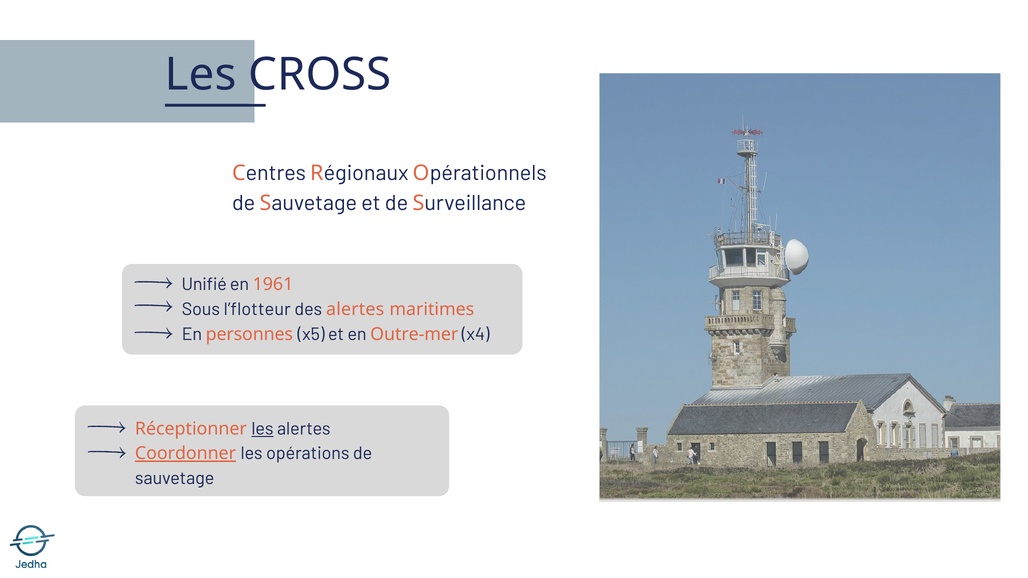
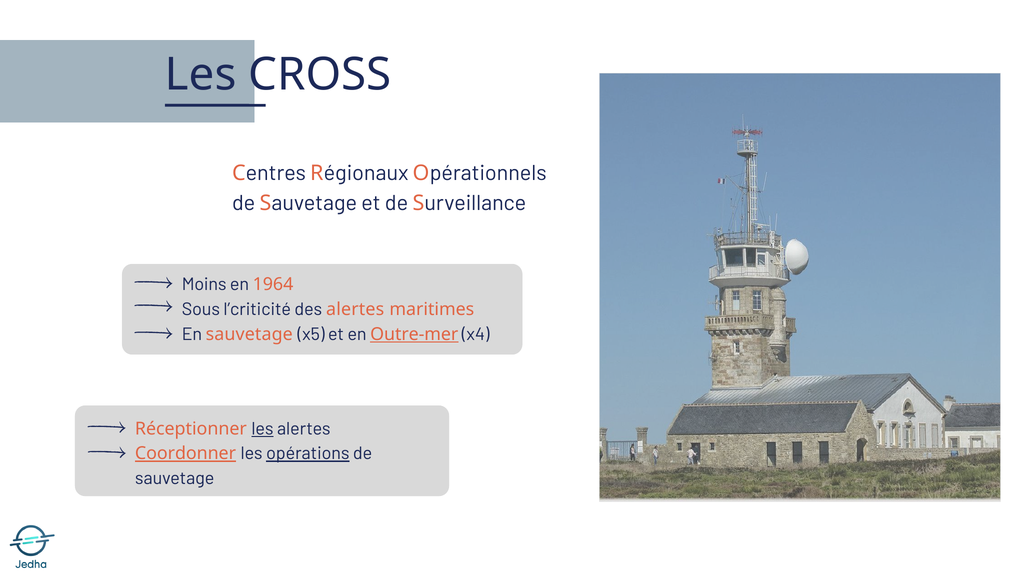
Unifié: Unifié -> Moins
1961: 1961 -> 1964
l’flotteur: l’flotteur -> l’criticité
En personnes: personnes -> sauvetage
Outre-mer underline: none -> present
opérations underline: none -> present
